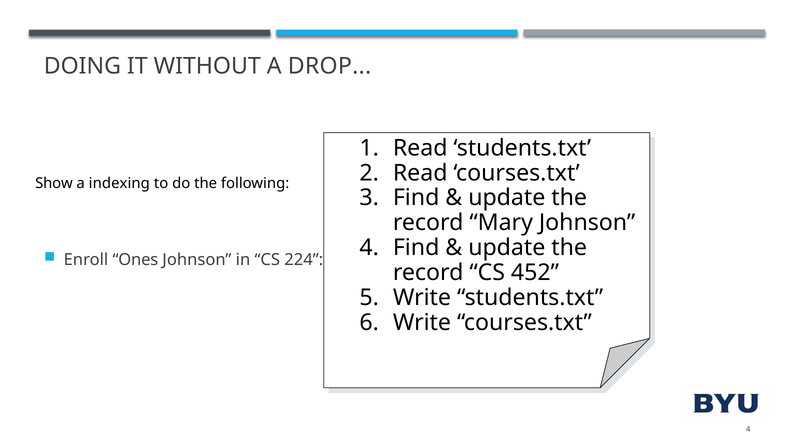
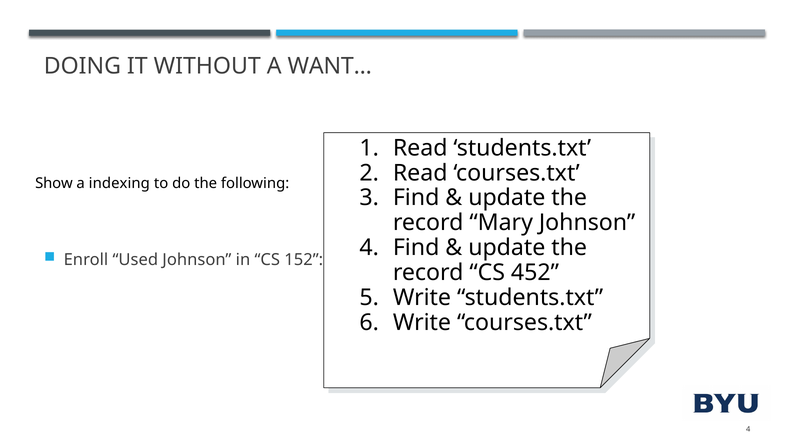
DROP: DROP -> WANT
Ones: Ones -> Used
224: 224 -> 152
